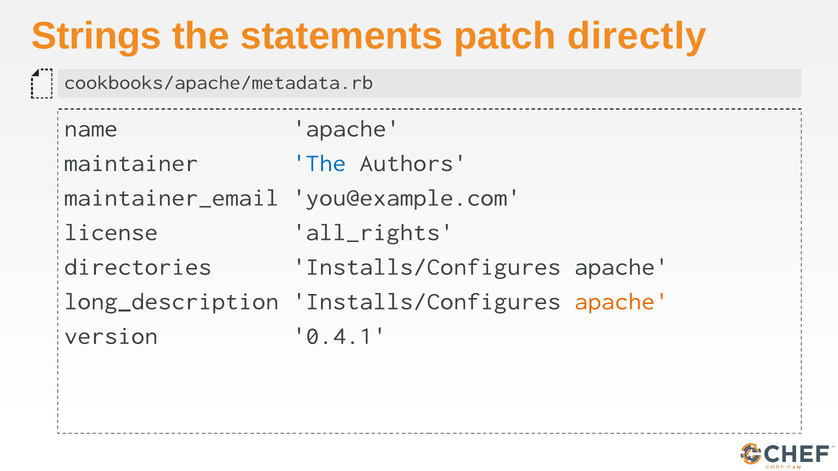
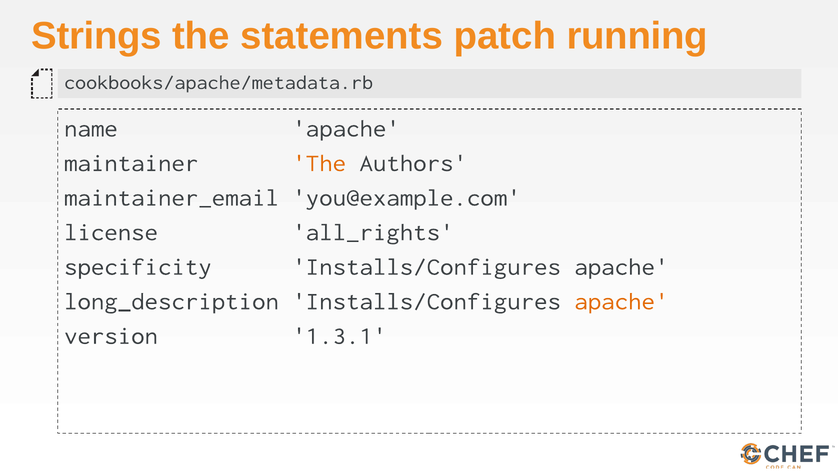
directly: directly -> running
The at (319, 163) colour: blue -> orange
directories: directories -> specificity
0.4.1: 0.4.1 -> 1.3.1
